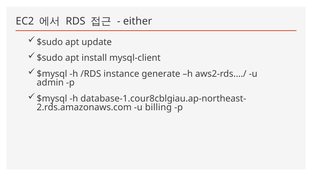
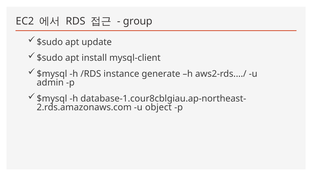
either: either -> group
billing: billing -> object
